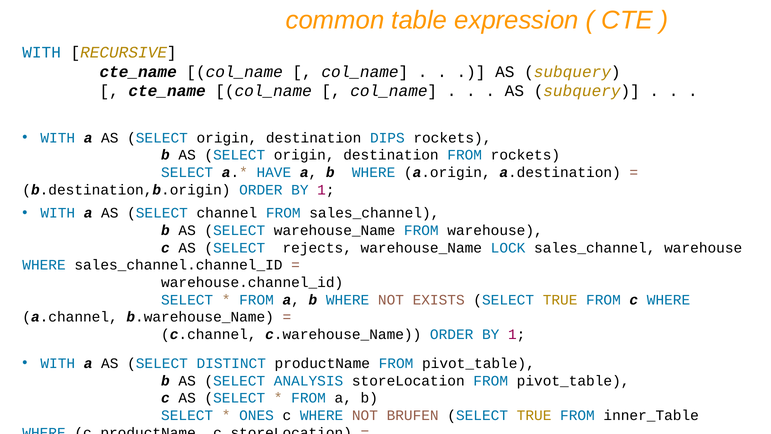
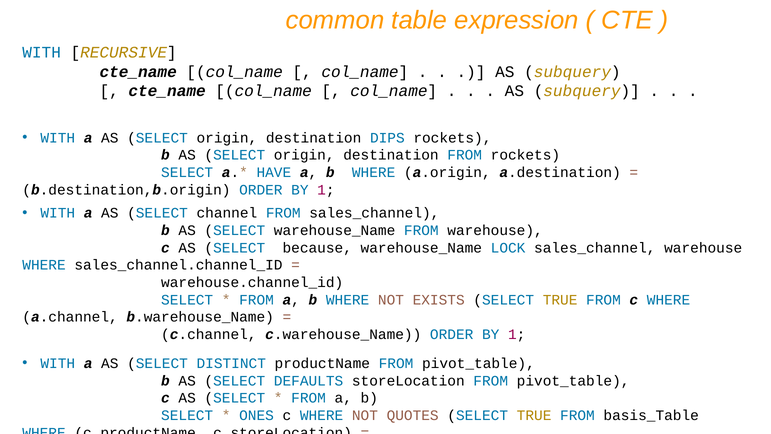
rejects: rejects -> because
ANALYSIS: ANALYSIS -> DEFAULTS
BRUFEN: BRUFEN -> QUOTES
inner_Table: inner_Table -> basis_Table
